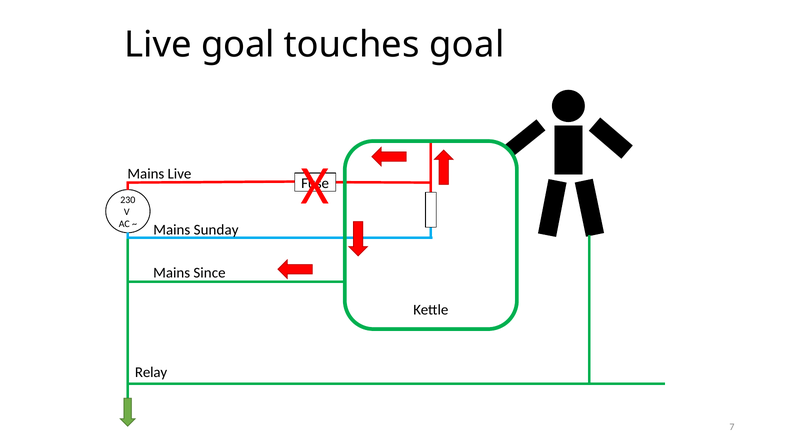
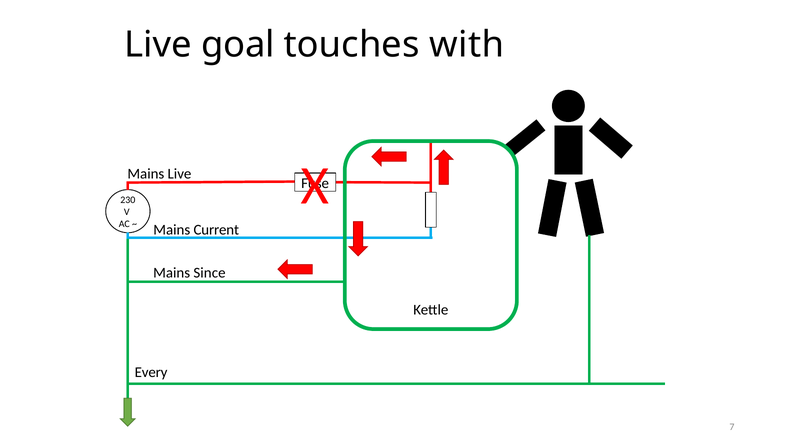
touches goal: goal -> with
Sunday: Sunday -> Current
Relay: Relay -> Every
